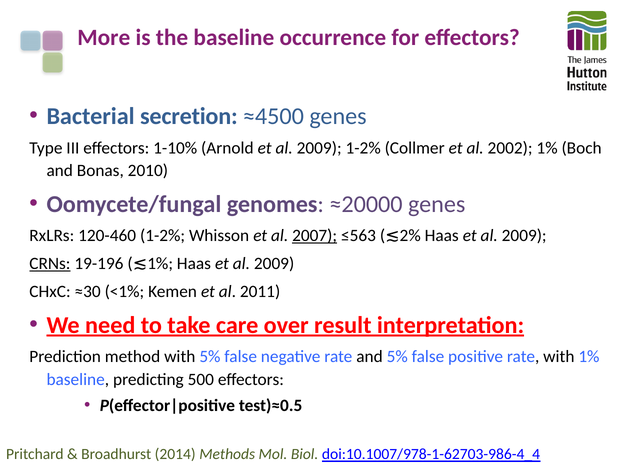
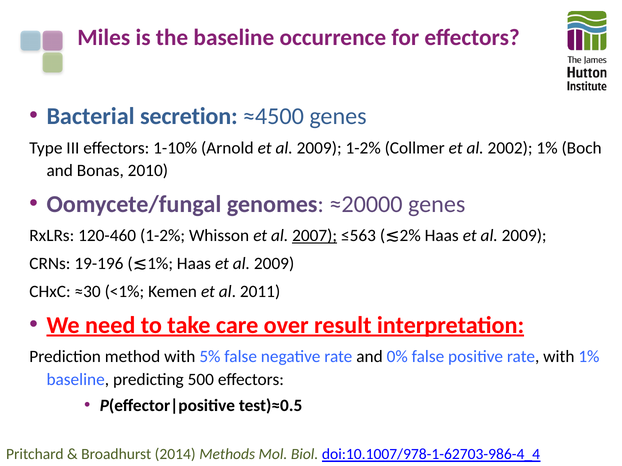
More: More -> Miles
CRNs underline: present -> none
and 5%: 5% -> 0%
